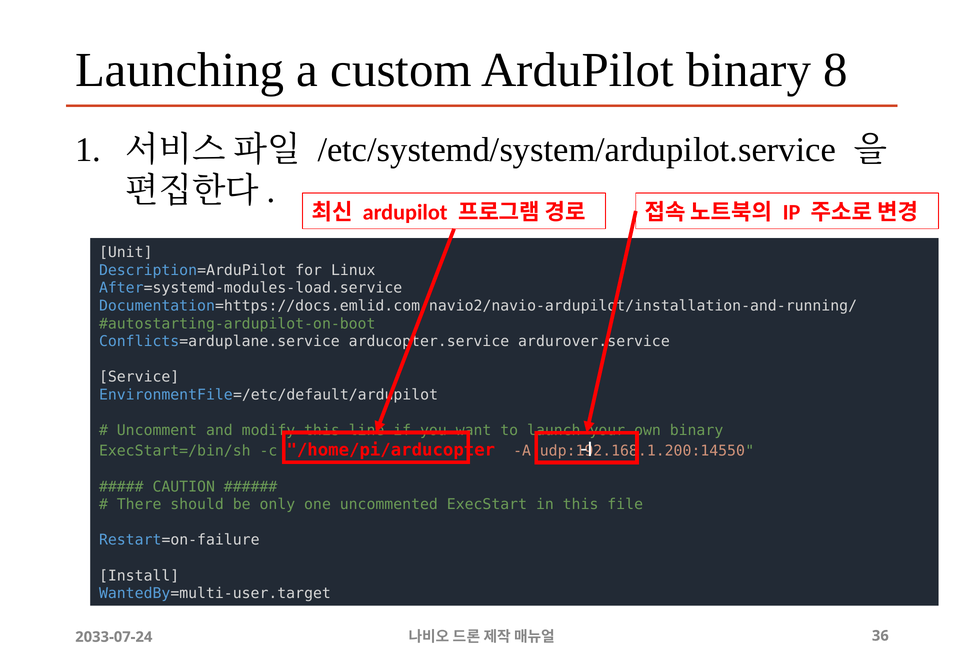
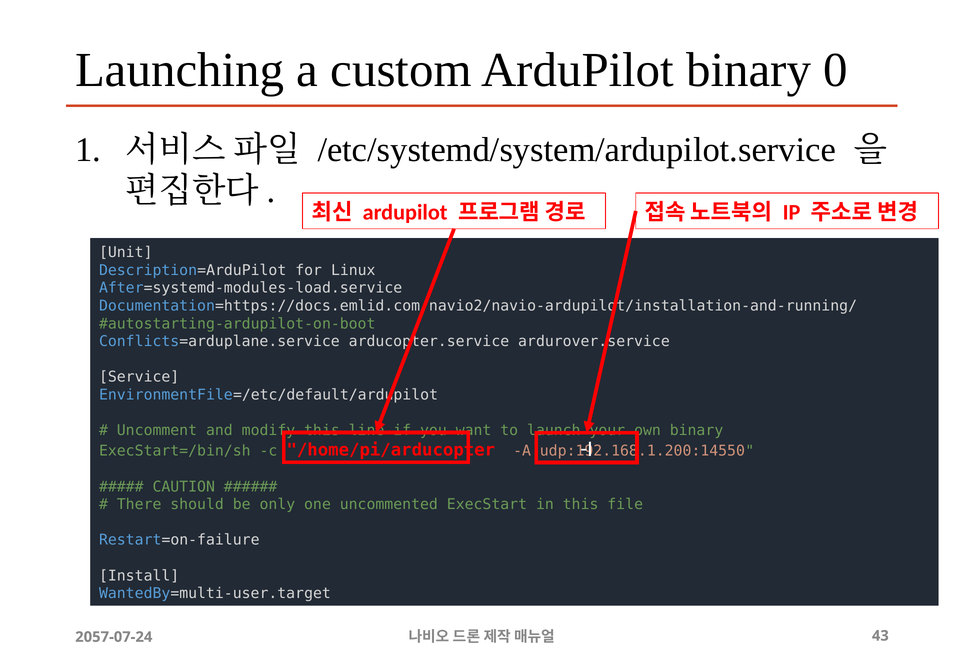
8: 8 -> 0
2033-07-24: 2033-07-24 -> 2057-07-24
36: 36 -> 43
